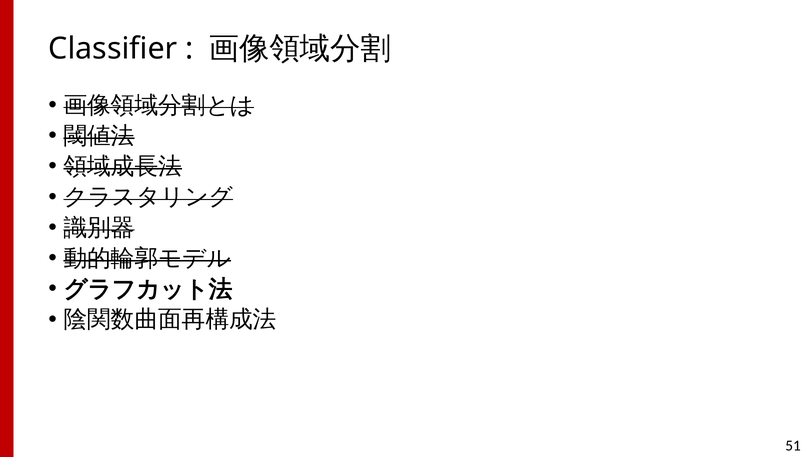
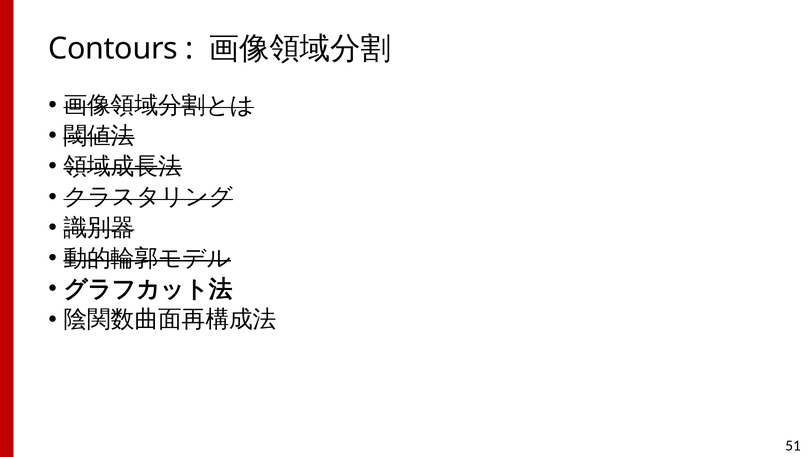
Classifier: Classifier -> Contours
